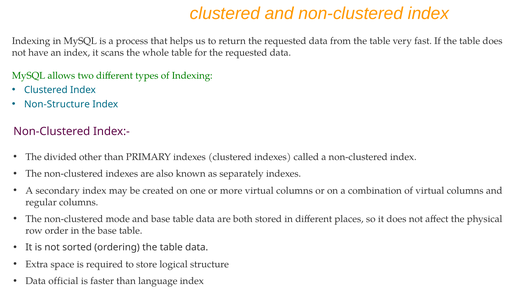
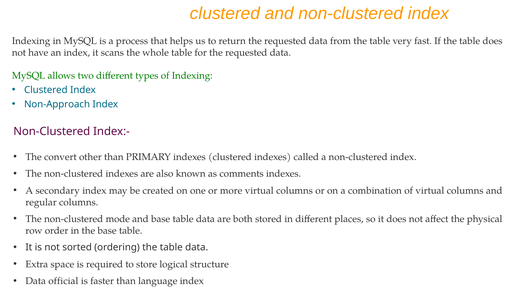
Non-Structure: Non-Structure -> Non-Approach
divided: divided -> convert
separately: separately -> comments
